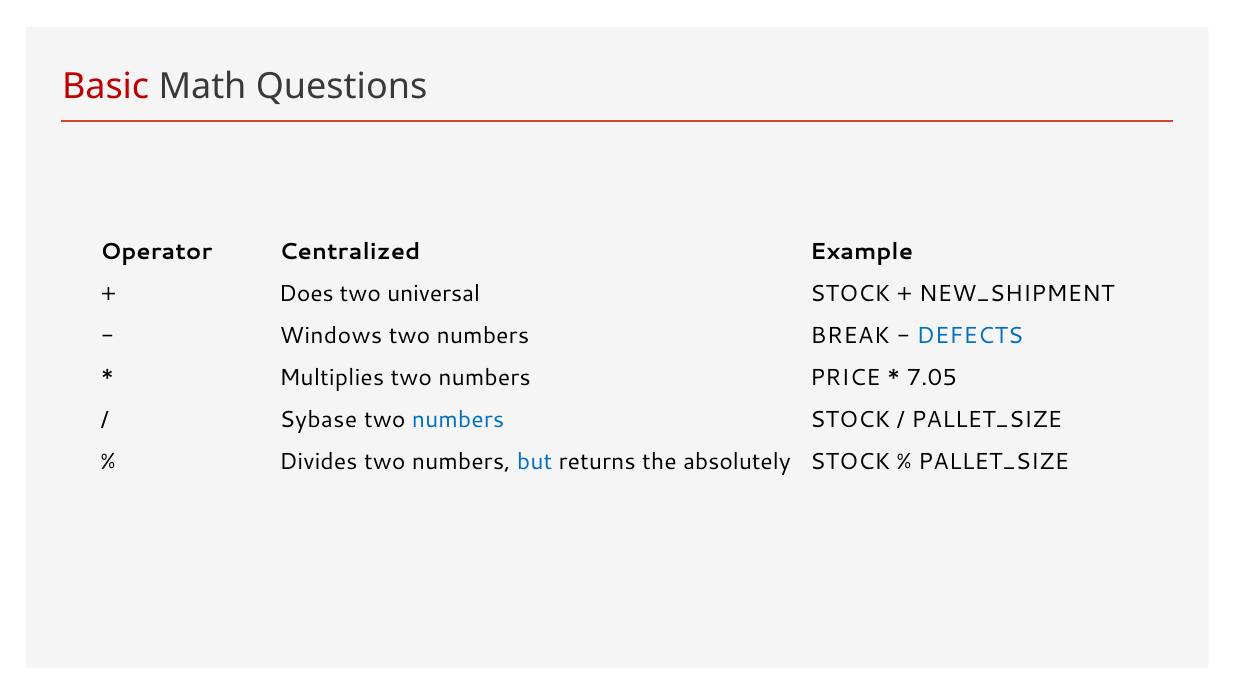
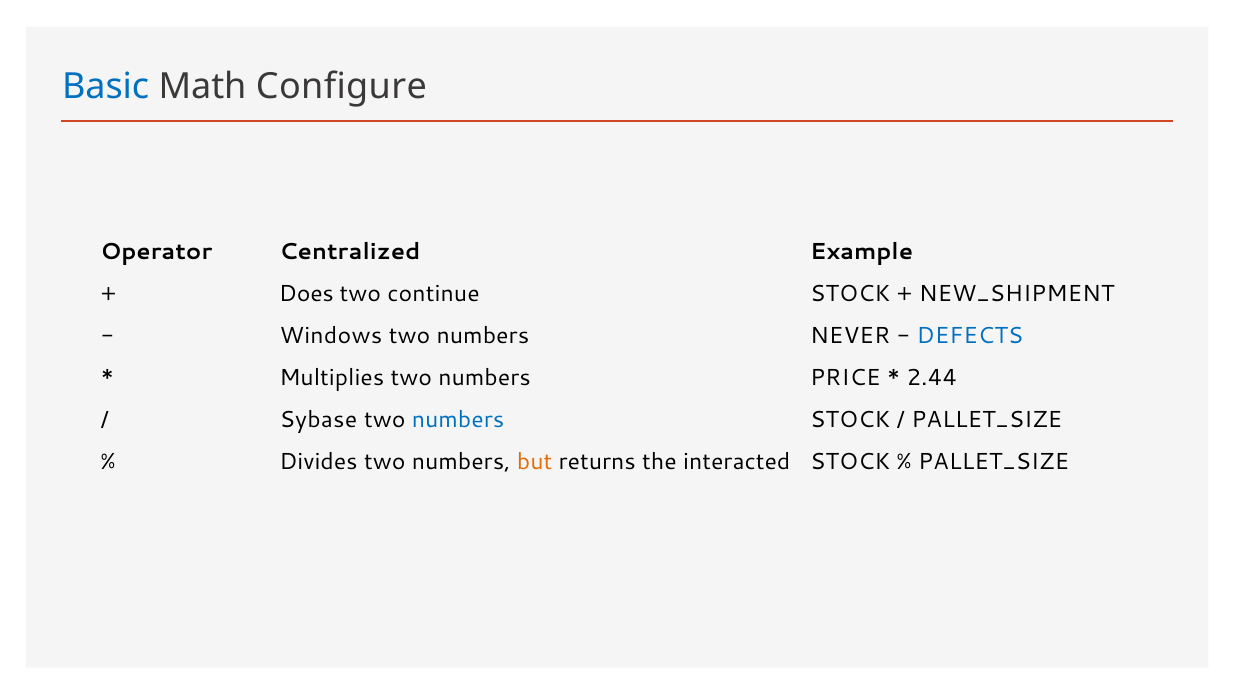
Basic colour: red -> blue
Questions: Questions -> Configure
universal: universal -> continue
BREAK: BREAK -> NEVER
7.05: 7.05 -> 2.44
but colour: blue -> orange
absolutely: absolutely -> interacted
